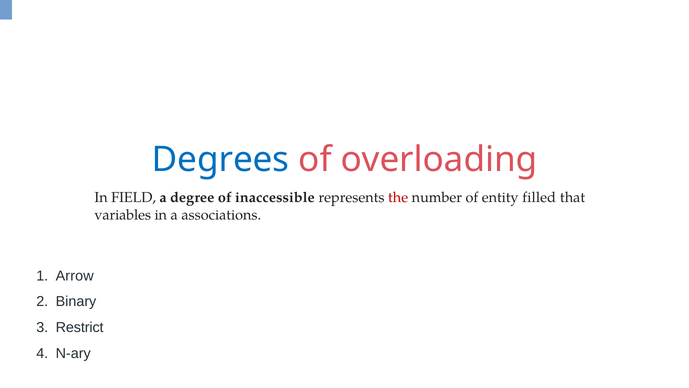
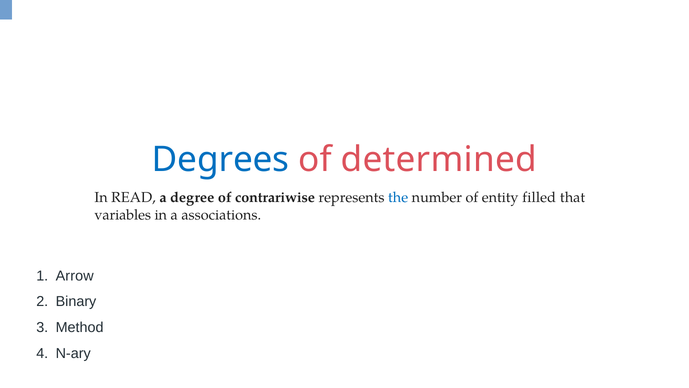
overloading: overloading -> determined
FIELD: FIELD -> READ
inaccessible: inaccessible -> contrariwise
the colour: red -> blue
Restrict: Restrict -> Method
